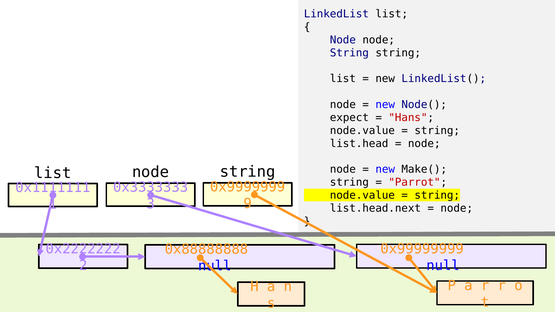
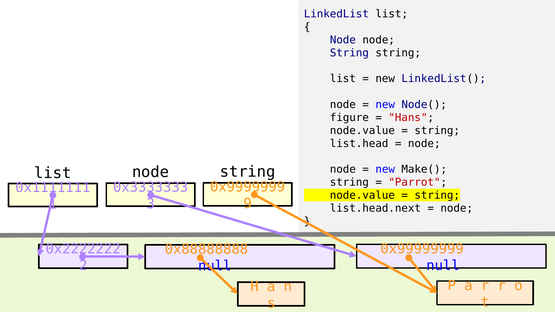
expect: expect -> figure
